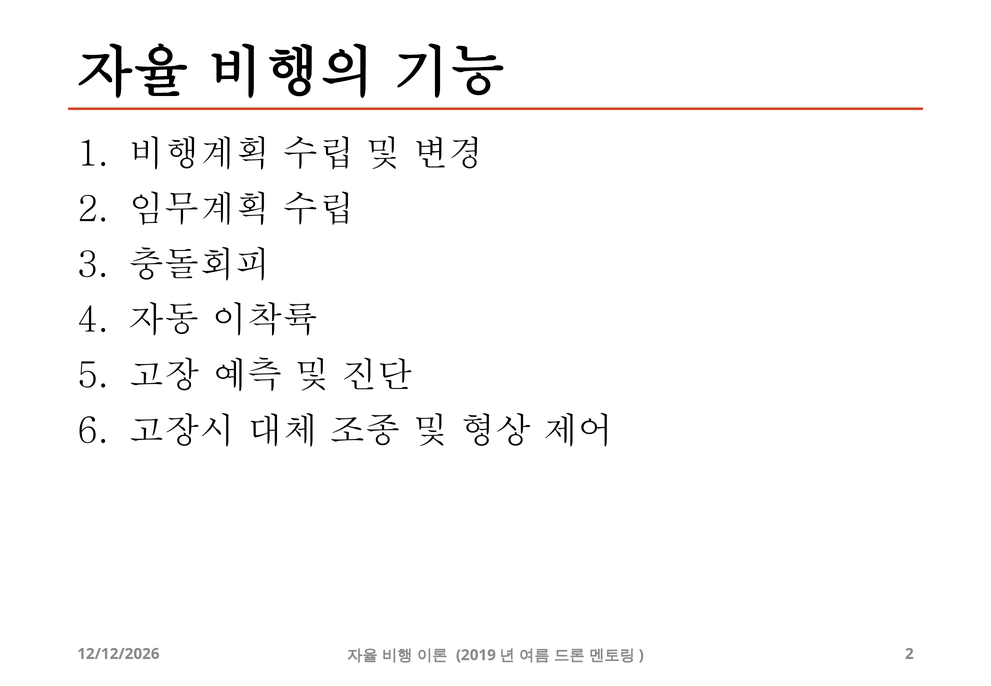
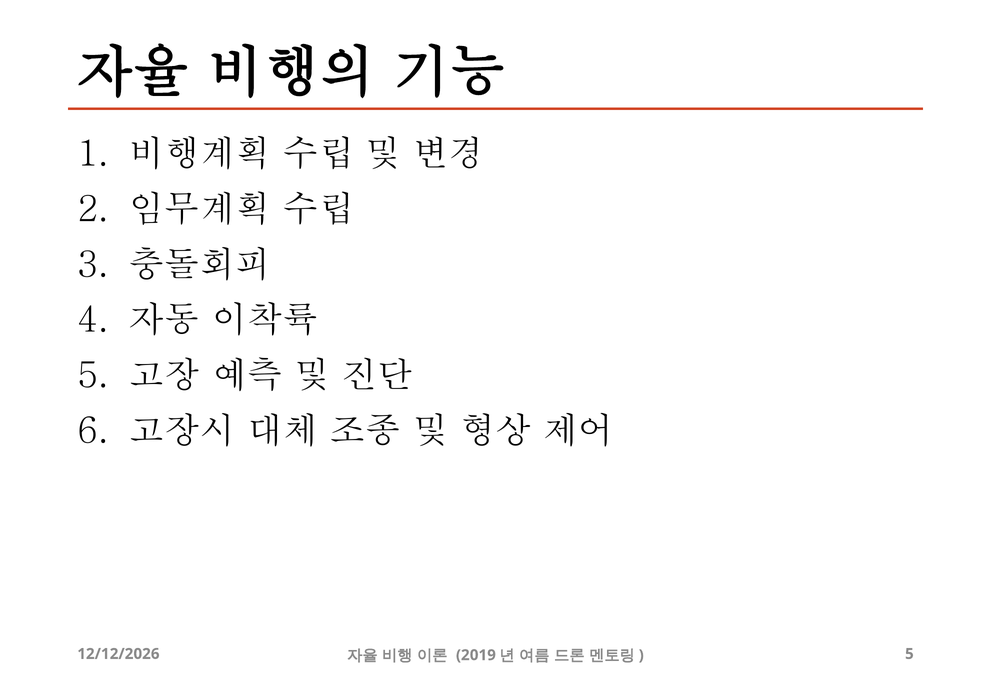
2 at (909, 654): 2 -> 5
